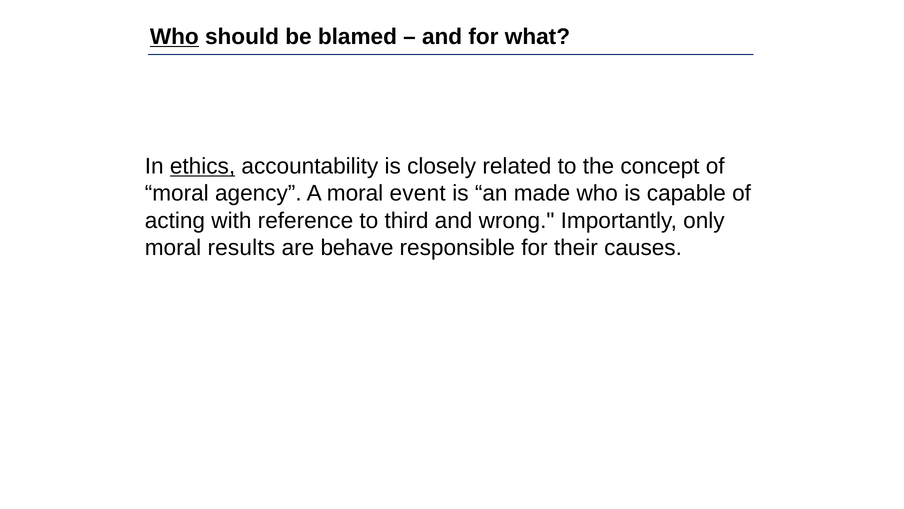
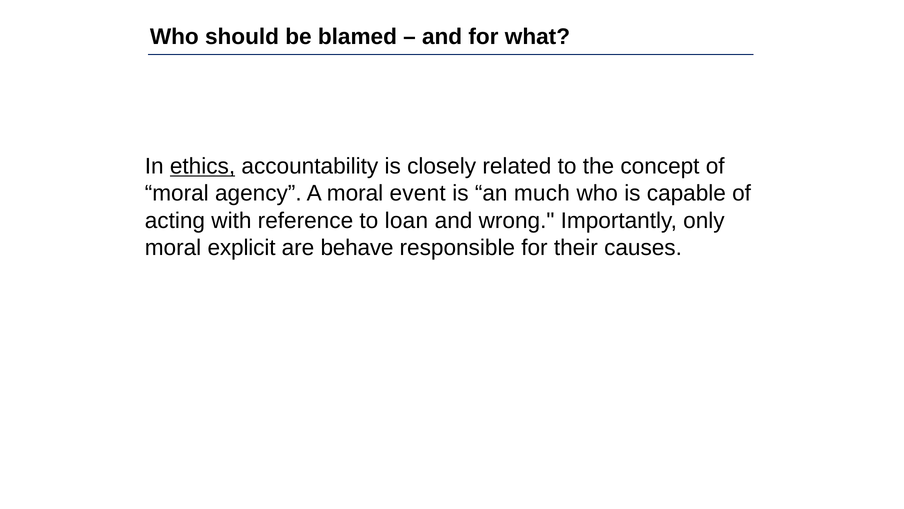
Who at (174, 37) underline: present -> none
made: made -> much
third: third -> loan
results: results -> explicit
